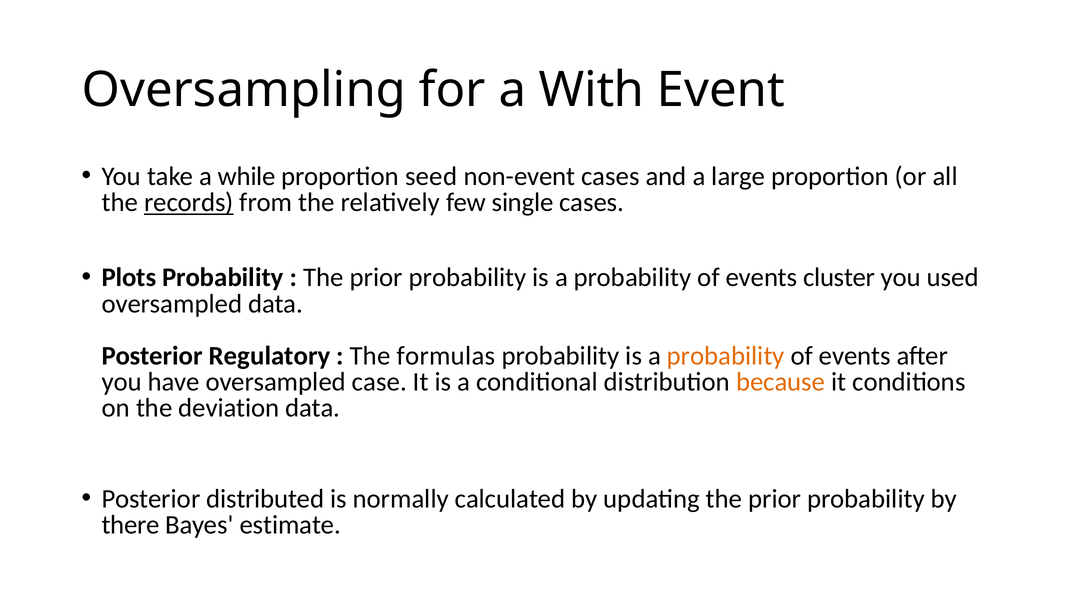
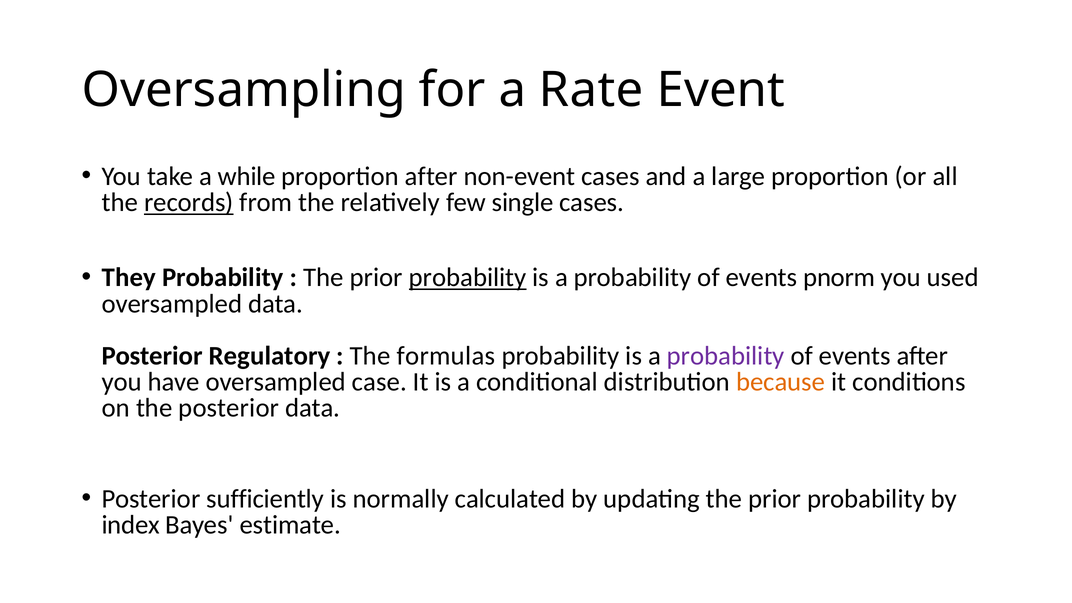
With: With -> Rate
proportion seed: seed -> after
Plots: Plots -> They
probability at (468, 278) underline: none -> present
cluster: cluster -> pnorm
probability at (726, 356) colour: orange -> purple
the deviation: deviation -> posterior
distributed: distributed -> sufficiently
there: there -> index
